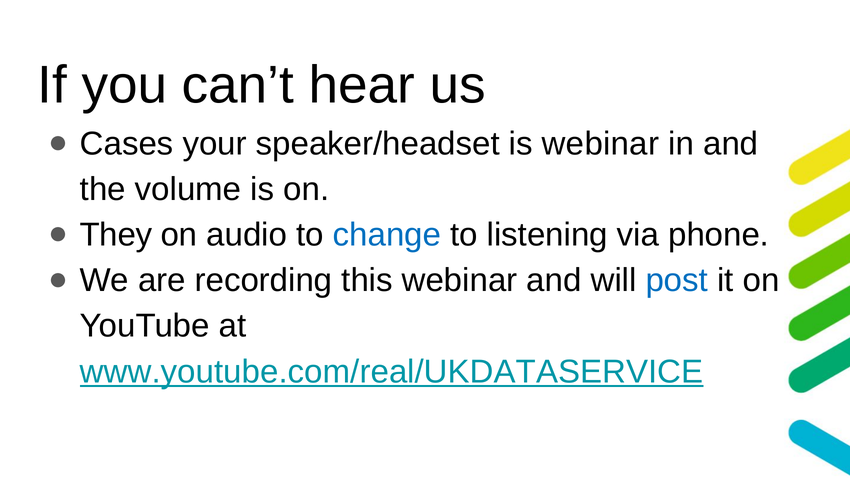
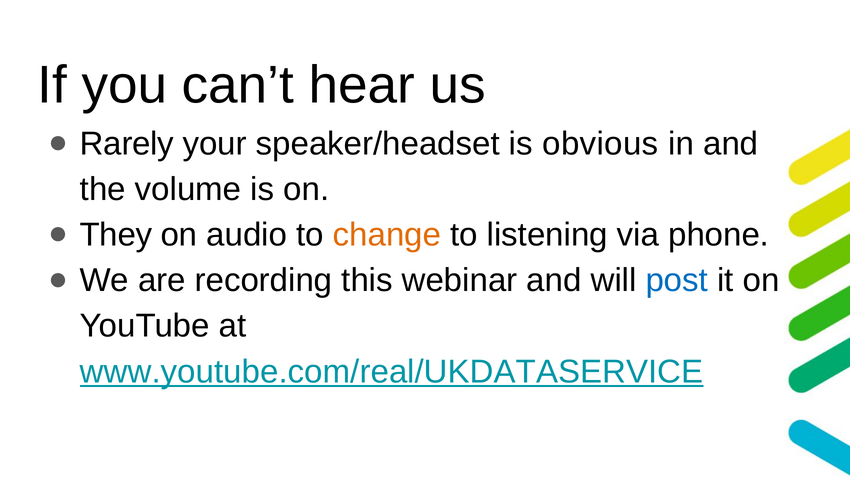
Cases: Cases -> Rarely
is webinar: webinar -> obvious
change colour: blue -> orange
